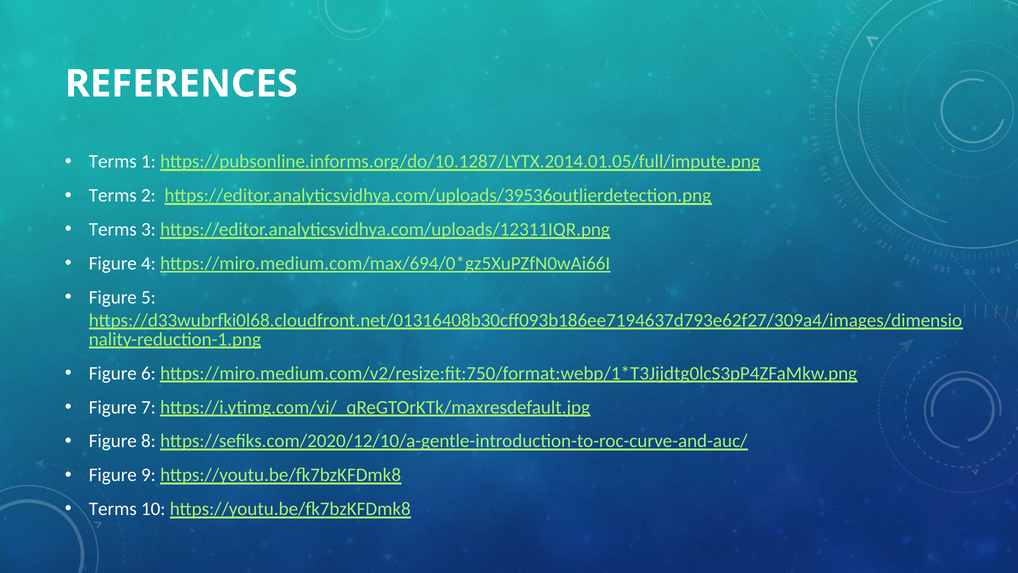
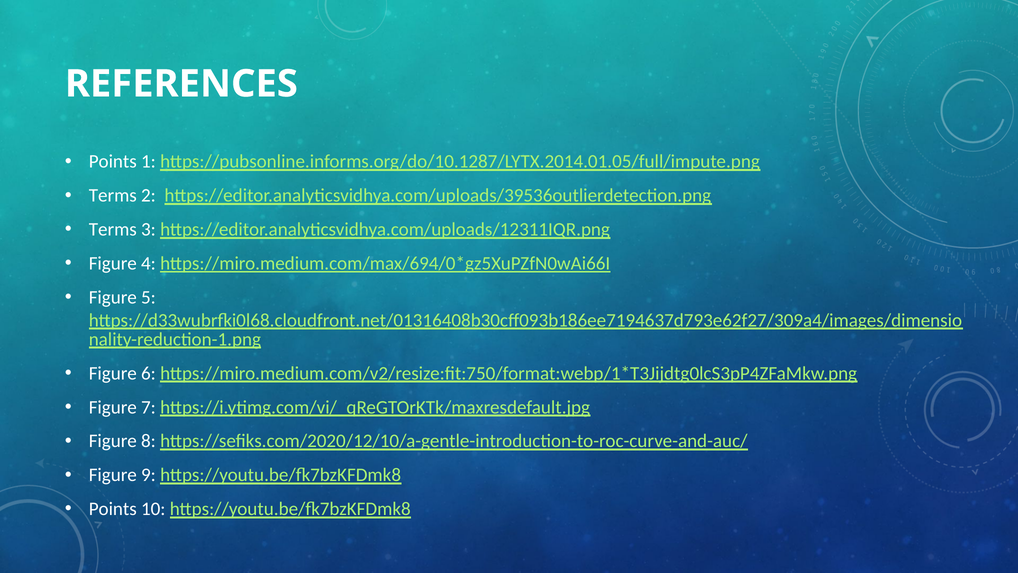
Terms at (113, 162): Terms -> Points
Terms at (113, 509): Terms -> Points
